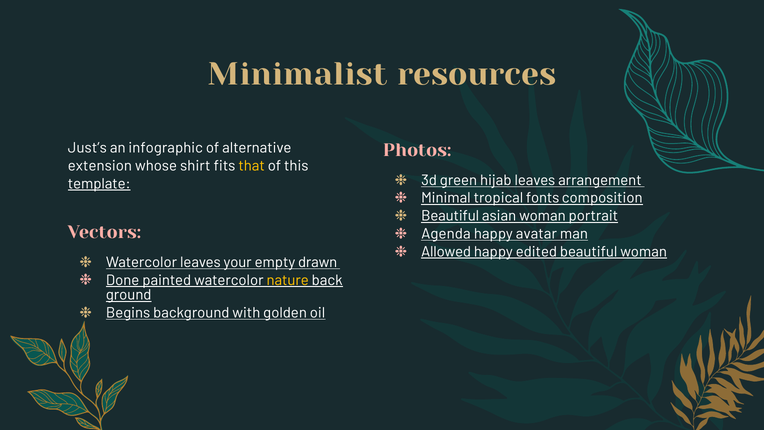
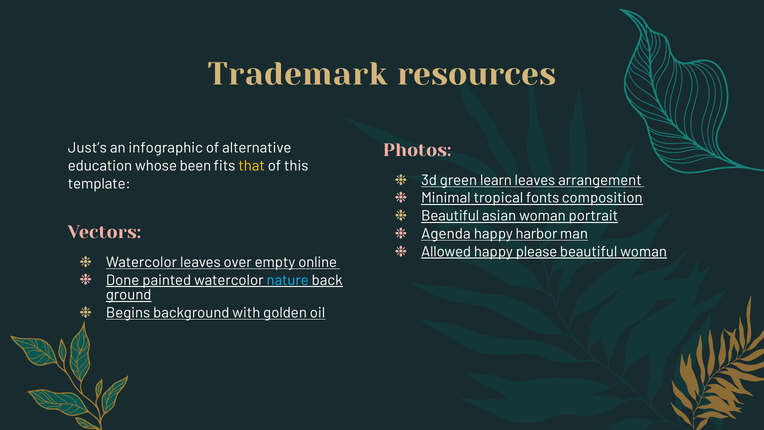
Minimalist: Minimalist -> Trademark
extension: extension -> education
shirt: shirt -> been
hijab: hijab -> learn
template underline: present -> none
avatar: avatar -> harbor
edited: edited -> please
your: your -> over
drawn: drawn -> online
nature colour: yellow -> light blue
